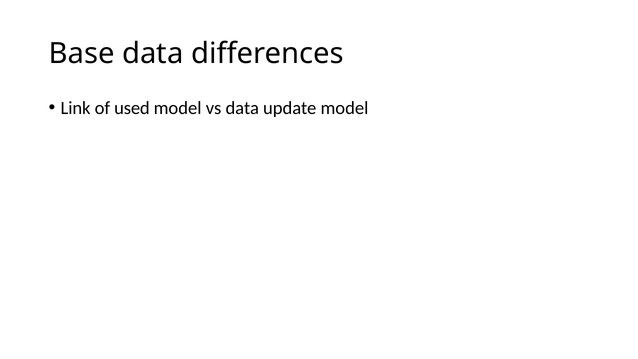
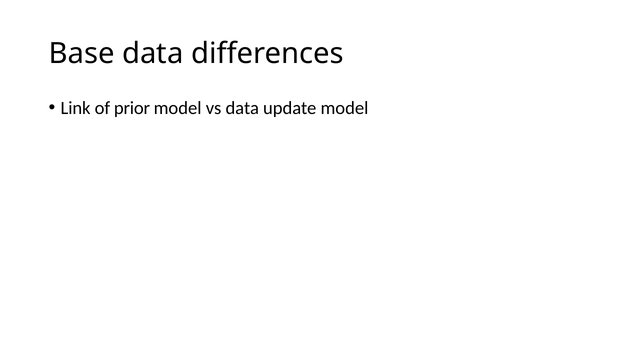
used: used -> prior
